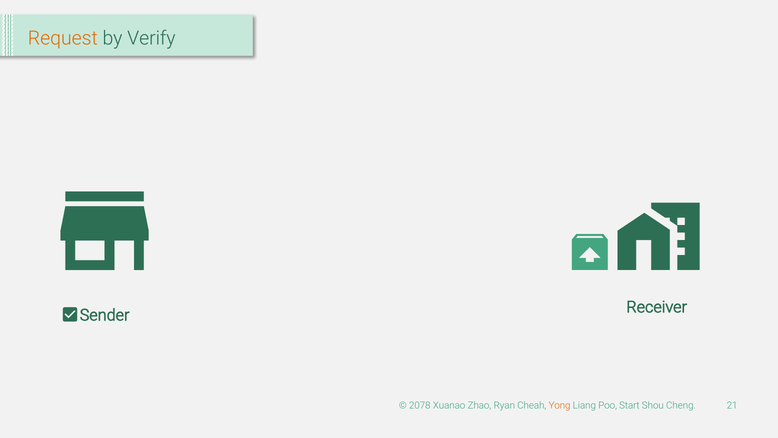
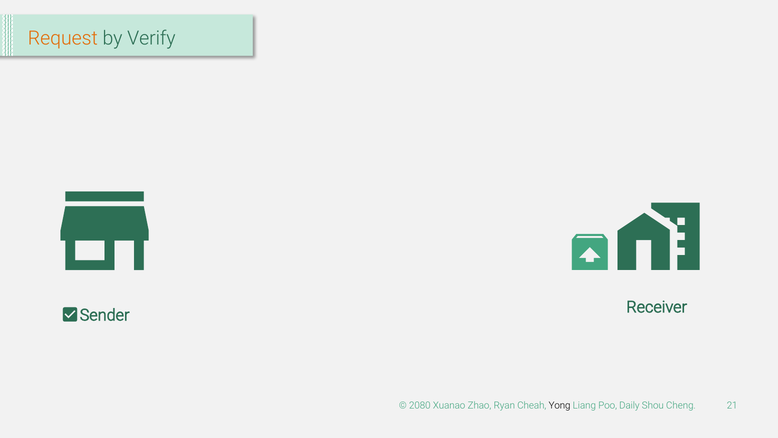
2078: 2078 -> 2080
Yong colour: orange -> black
Start: Start -> Daily
